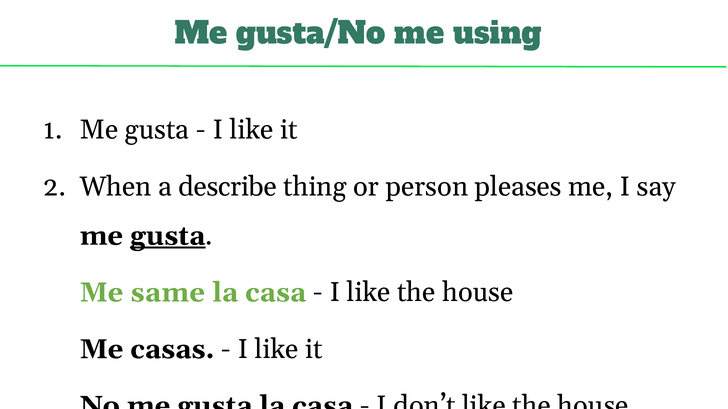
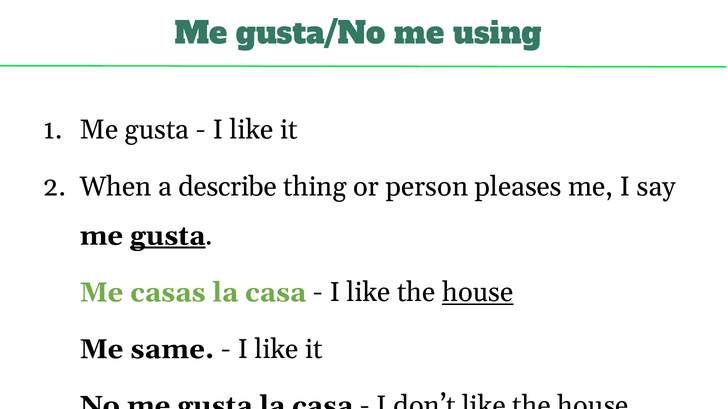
same: same -> casas
house at (478, 293) underline: none -> present
casas: casas -> same
